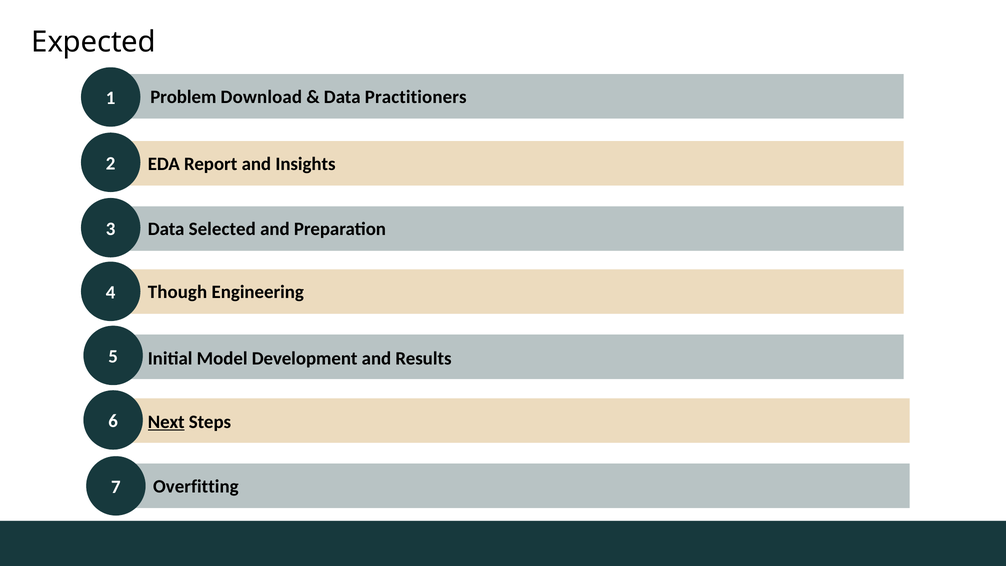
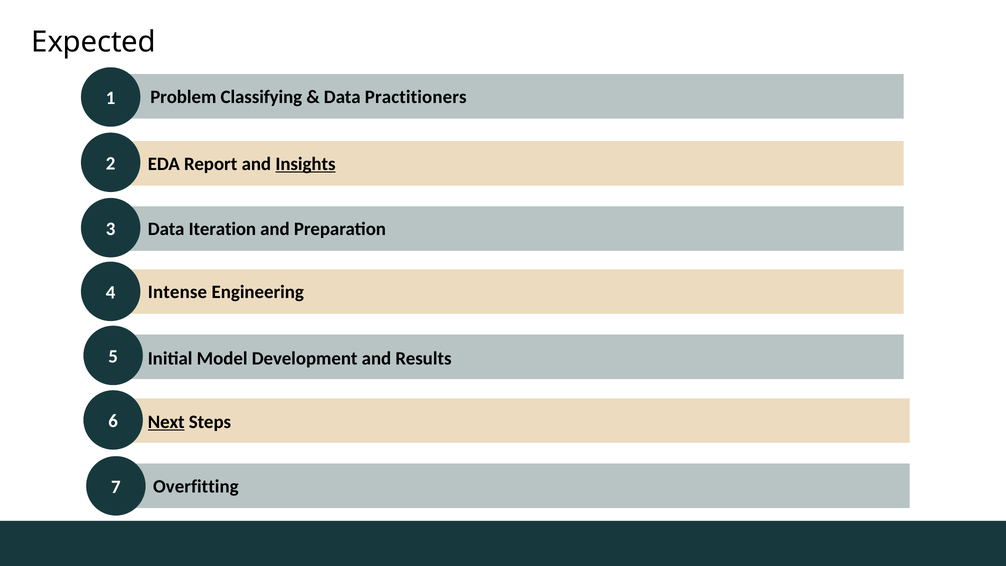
Download: Download -> Classifying
Insights underline: none -> present
Selected: Selected -> Iteration
Though: Though -> Intense
